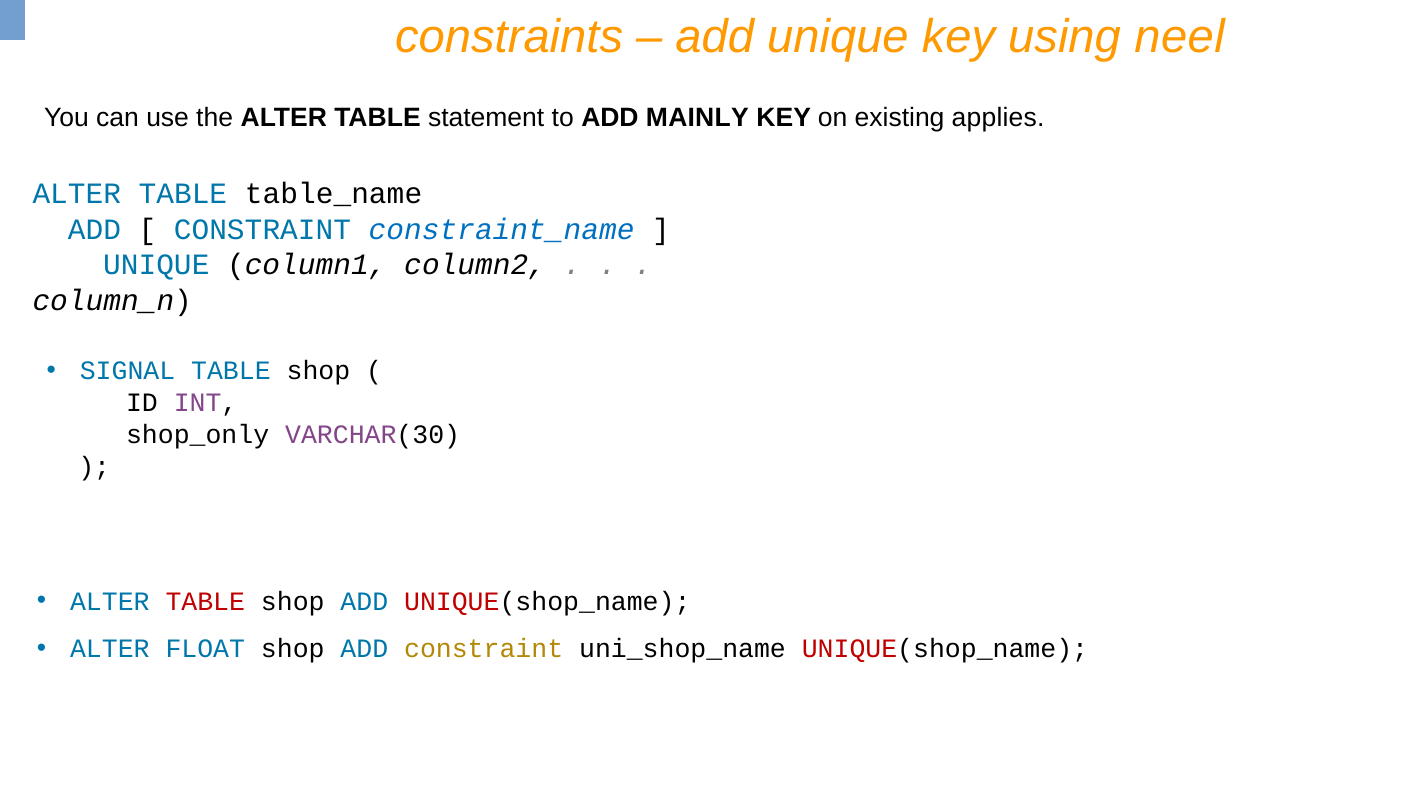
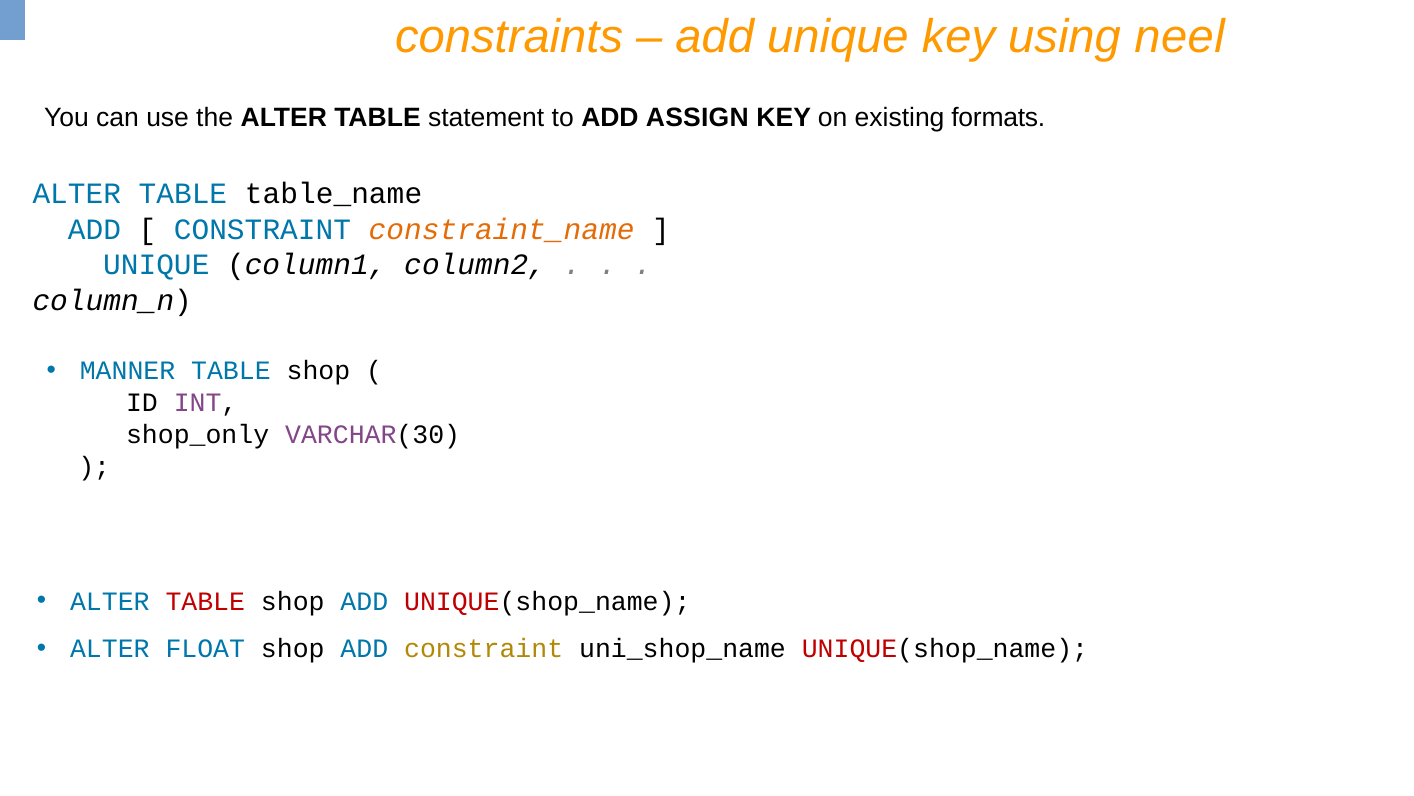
MAINLY: MAINLY -> ASSIGN
applies: applies -> formats
constraint_name colour: blue -> orange
SIGNAL: SIGNAL -> MANNER
